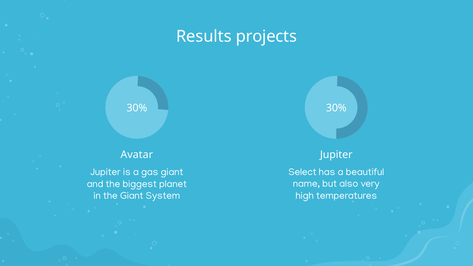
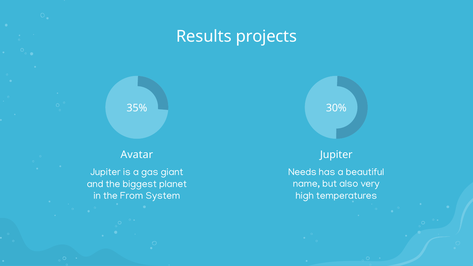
30% at (137, 108): 30% -> 35%
Select: Select -> Needs
the Giant: Giant -> From
